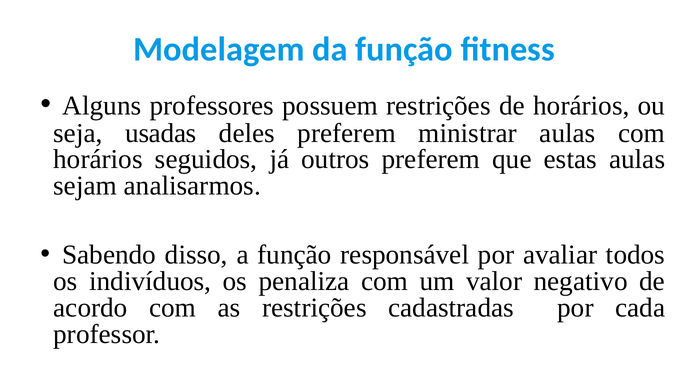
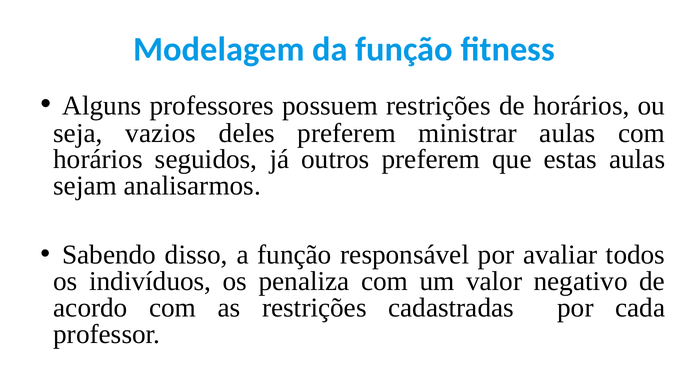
usadas: usadas -> vazios
